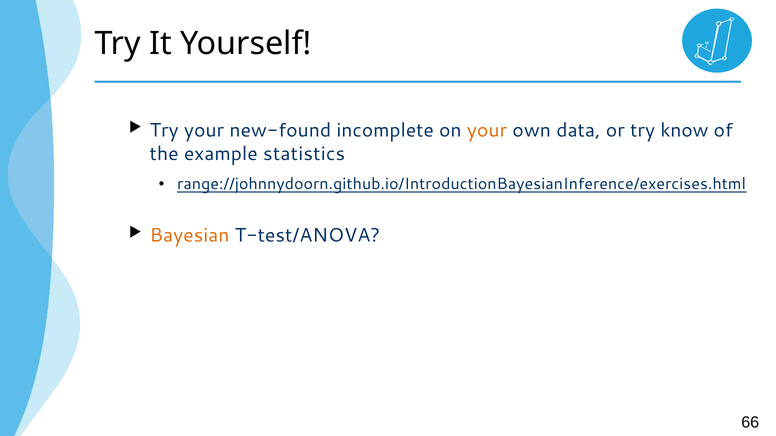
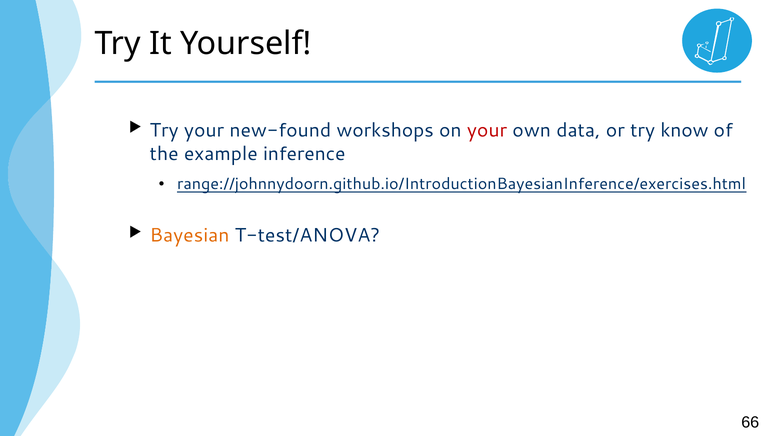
incomplete: incomplete -> workshops
your at (487, 131) colour: orange -> red
statistics: statistics -> inference
